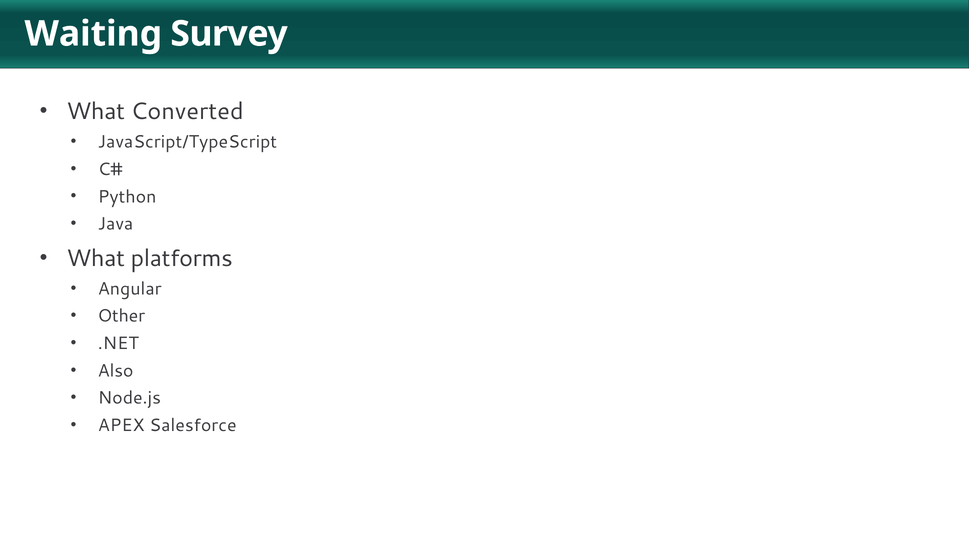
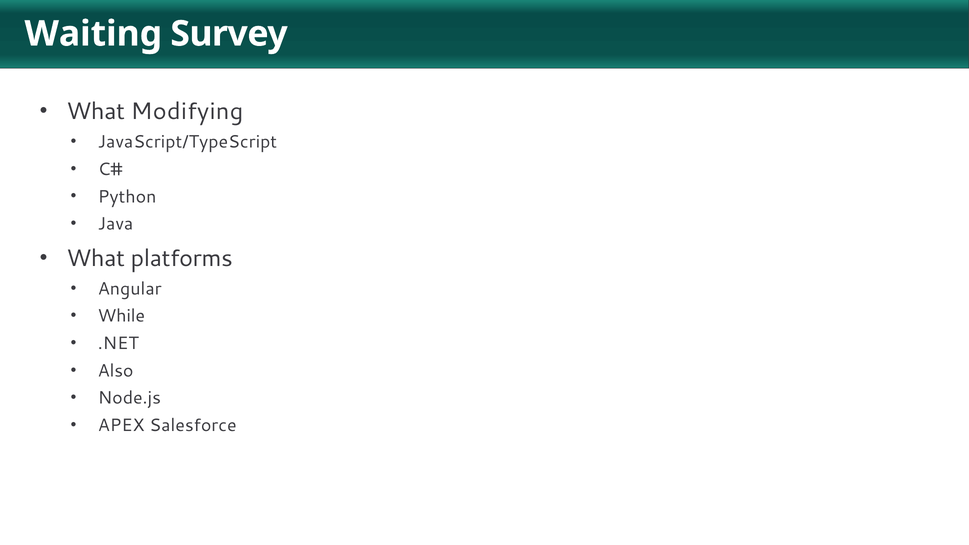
Converted: Converted -> Modifying
Other: Other -> While
